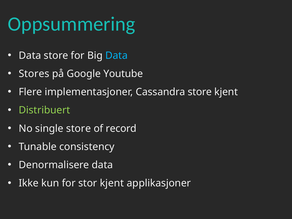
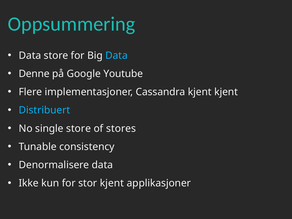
Stores: Stores -> Denne
Cassandra store: store -> kjent
Distribuert colour: light green -> light blue
record: record -> stores
